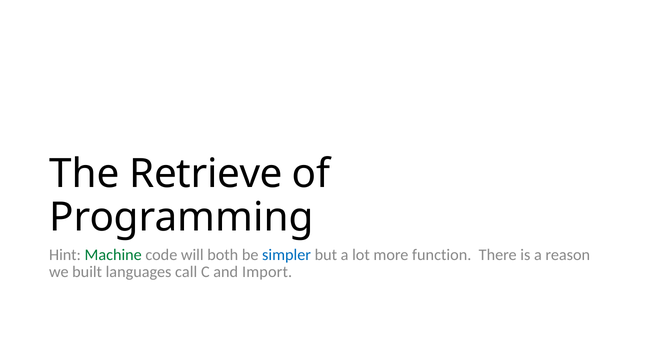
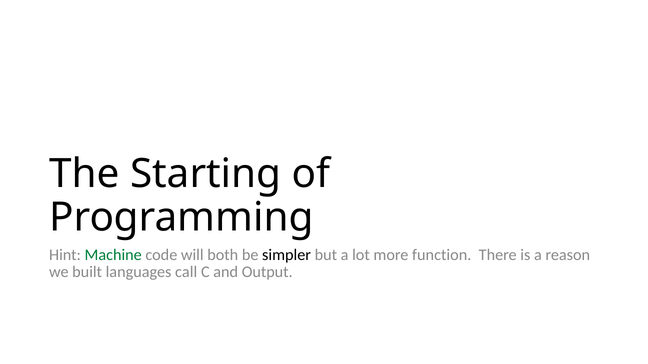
Retrieve: Retrieve -> Starting
simpler colour: blue -> black
Import: Import -> Output
